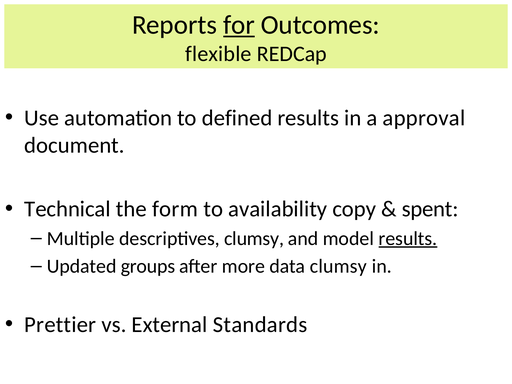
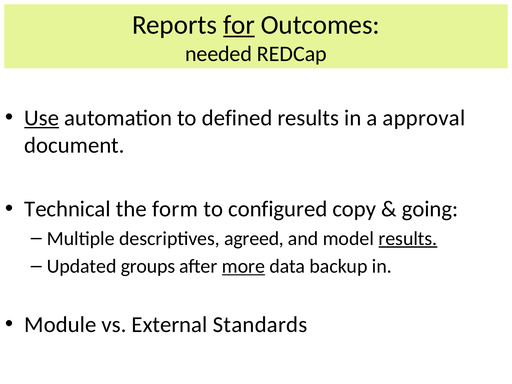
flexible: flexible -> needed
Use underline: none -> present
availability: availability -> configured
spent: spent -> going
descriptives clumsy: clumsy -> agreed
more underline: none -> present
data clumsy: clumsy -> backup
Prettier: Prettier -> Module
